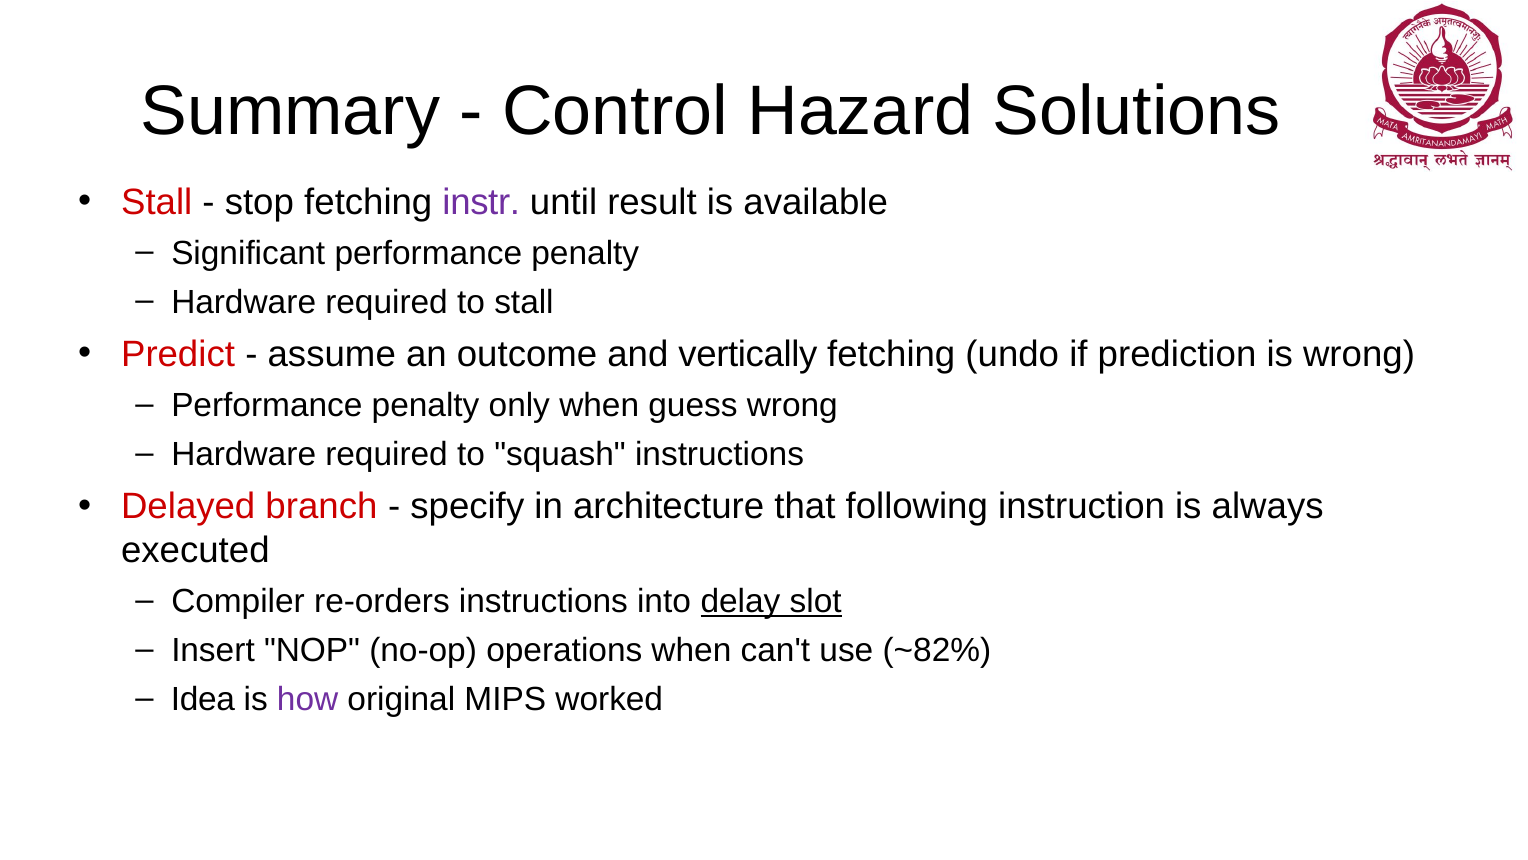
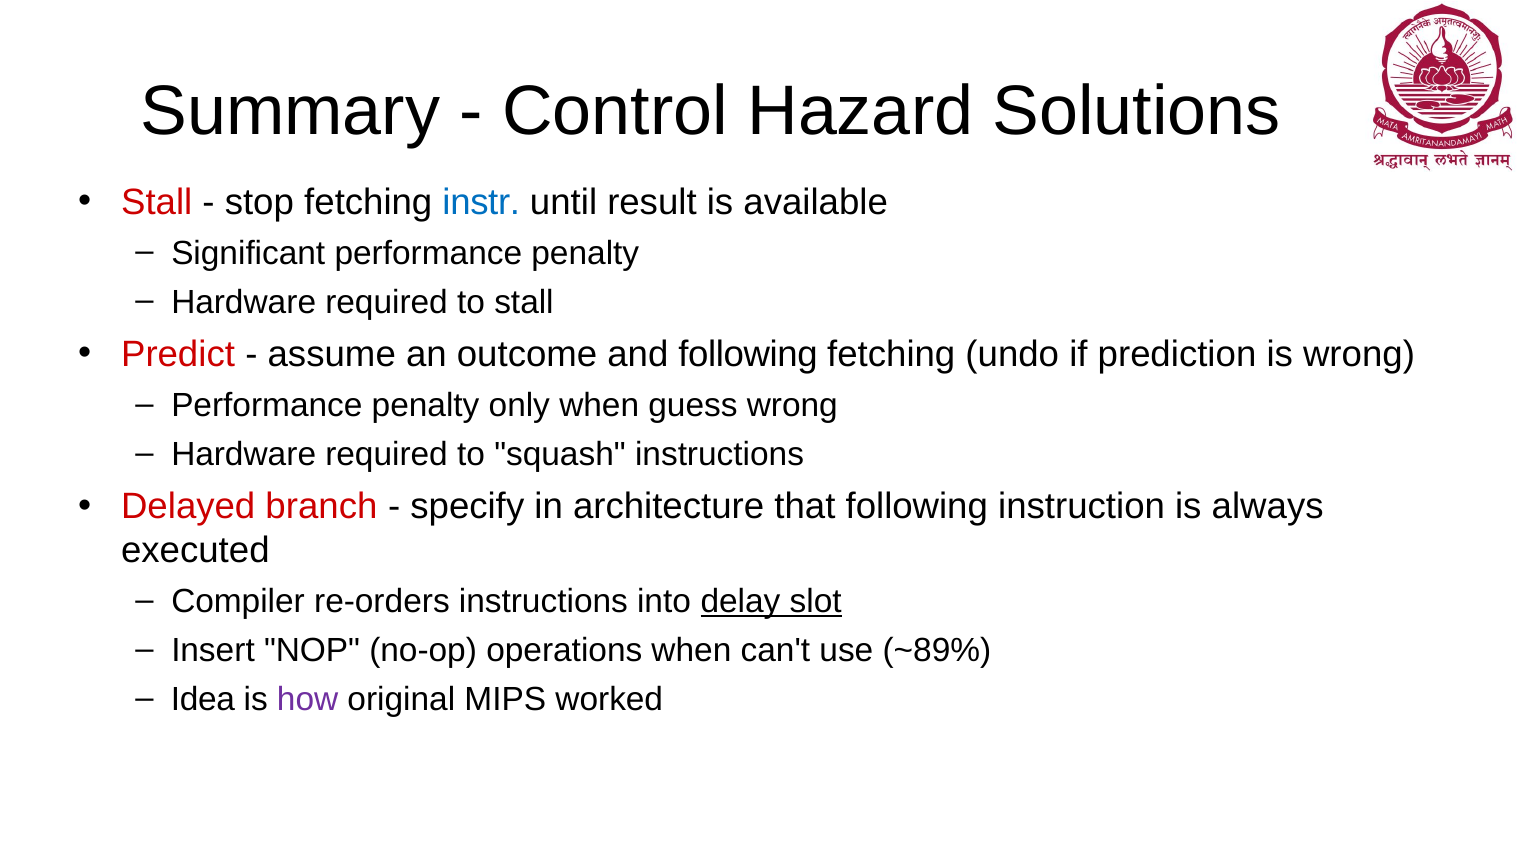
instr colour: purple -> blue
and vertically: vertically -> following
~82%: ~82% -> ~89%
